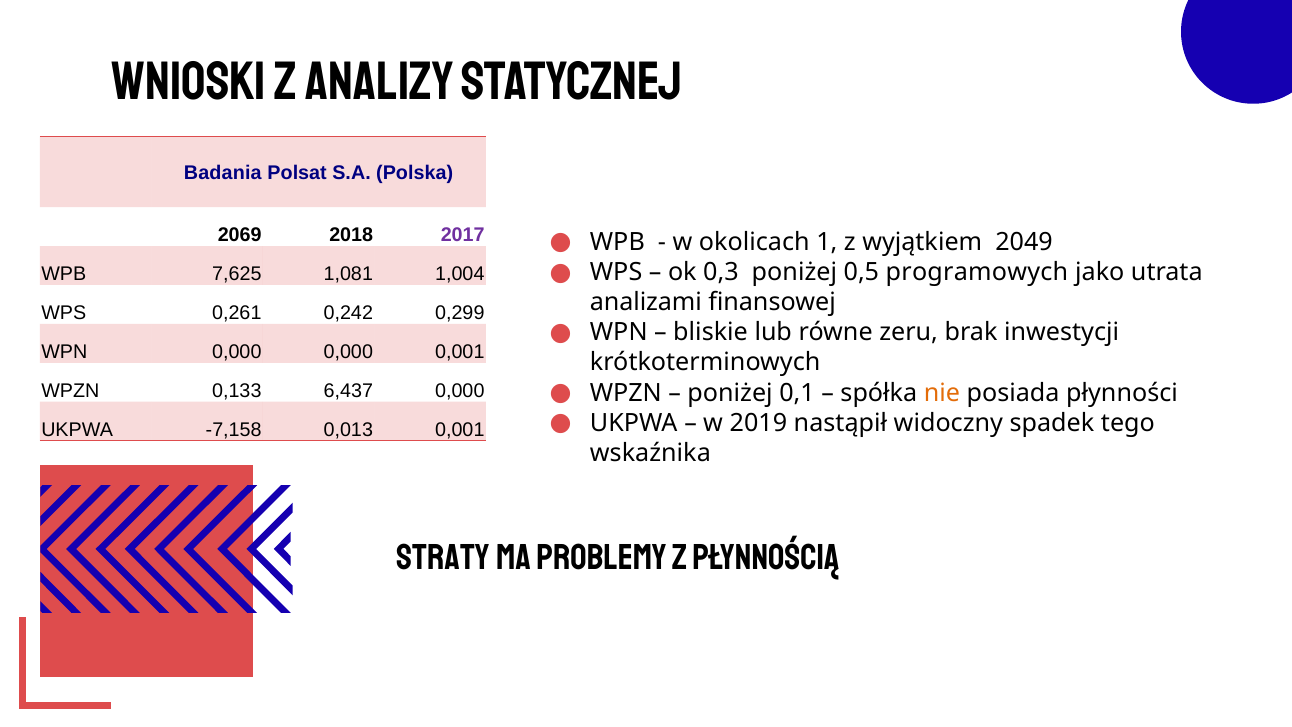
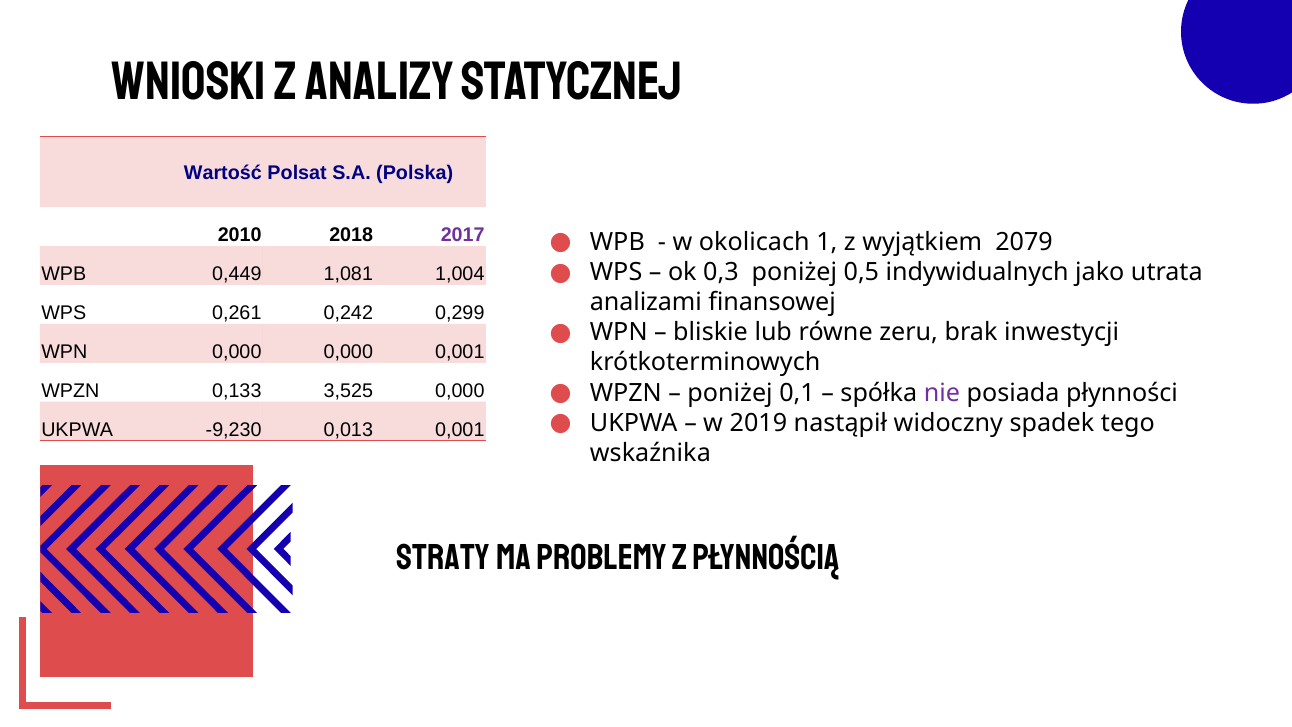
Badania: Badania -> Wartość
2069: 2069 -> 2010
2049: 2049 -> 2079
programowych: programowych -> indywidualnych
7,625: 7,625 -> 0,449
nie colour: orange -> purple
6,437: 6,437 -> 3,525
-7,158: -7,158 -> -9,230
